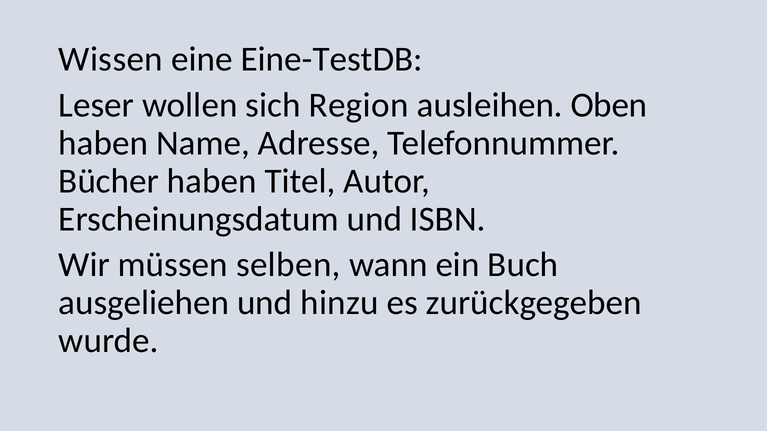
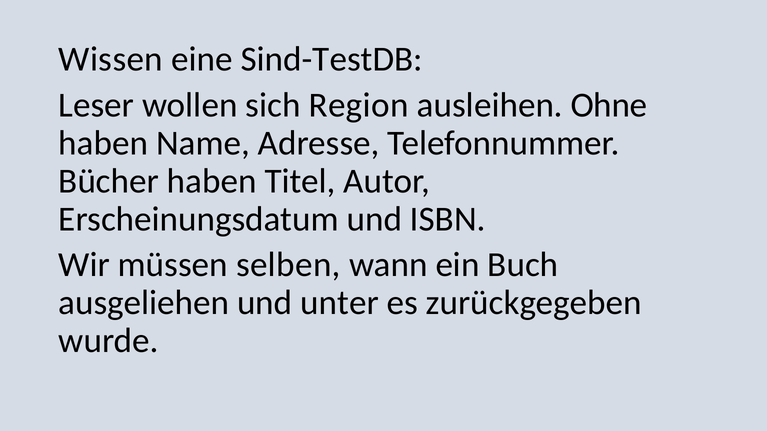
Eine-TestDB: Eine-TestDB -> Sind-TestDB
Oben: Oben -> Ohne
hinzu: hinzu -> unter
